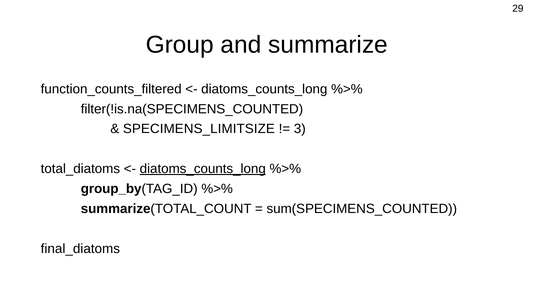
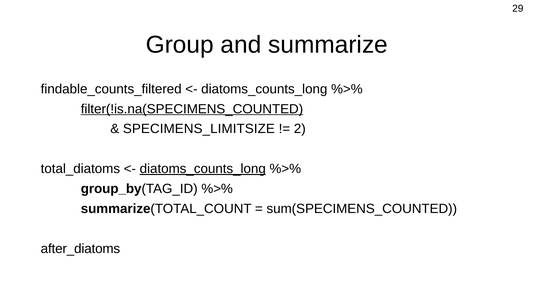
function_counts_filtered: function_counts_filtered -> findable_counts_filtered
filter(!is.na(SPECIMENS_COUNTED underline: none -> present
3: 3 -> 2
final_diatoms: final_diatoms -> after_diatoms
